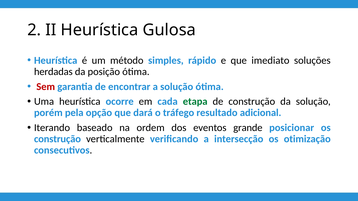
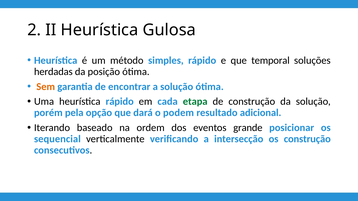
imediato: imediato -> temporal
Sem colour: red -> orange
heurística ocorre: ocorre -> rápido
tráfego: tráfego -> podem
construção at (57, 139): construção -> sequencial
os otimização: otimização -> construção
